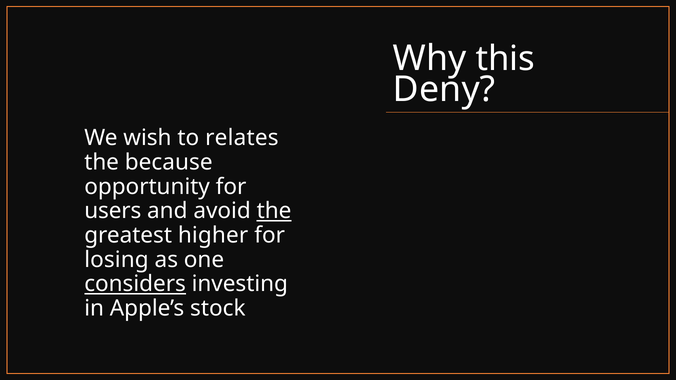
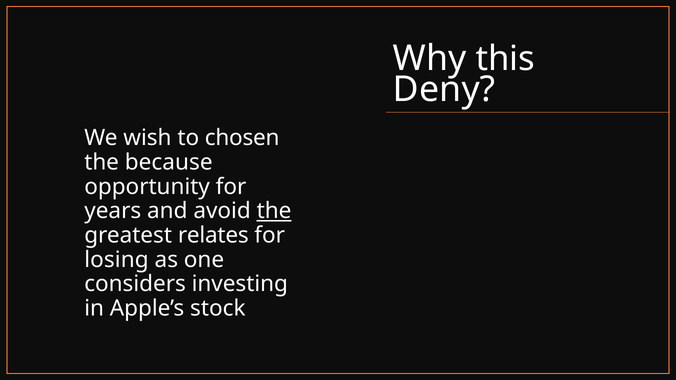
relates: relates -> chosen
users: users -> years
higher: higher -> relates
considers underline: present -> none
